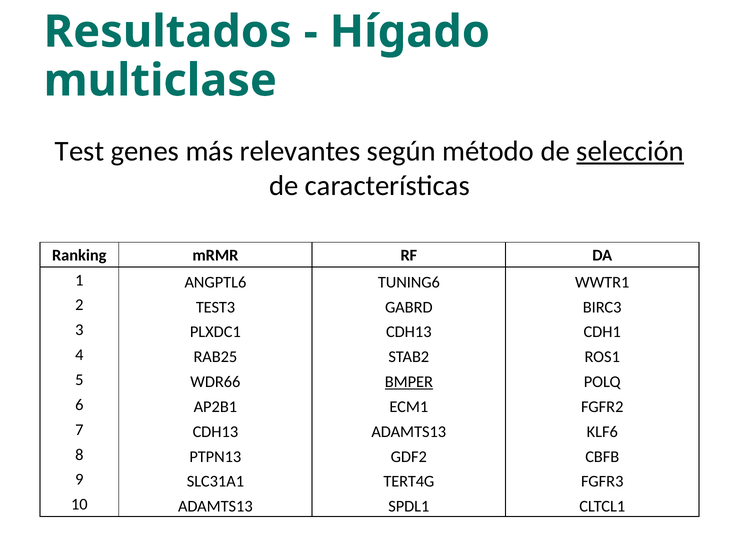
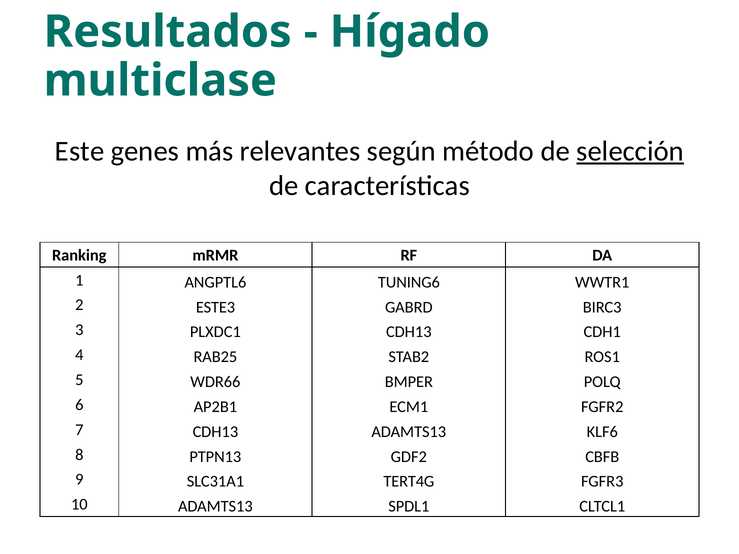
Test: Test -> Este
TEST3: TEST3 -> ESTE3
BMPER underline: present -> none
